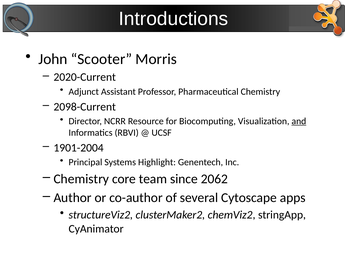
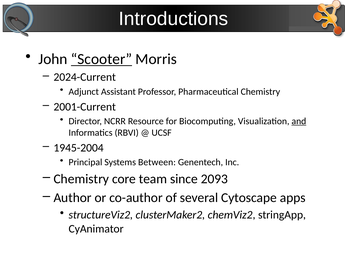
Scooter underline: none -> present
2020-Current: 2020-Current -> 2024-Current
2098-Current: 2098-Current -> 2001-Current
1901-2004: 1901-2004 -> 1945-2004
Highlight: Highlight -> Between
2062: 2062 -> 2093
